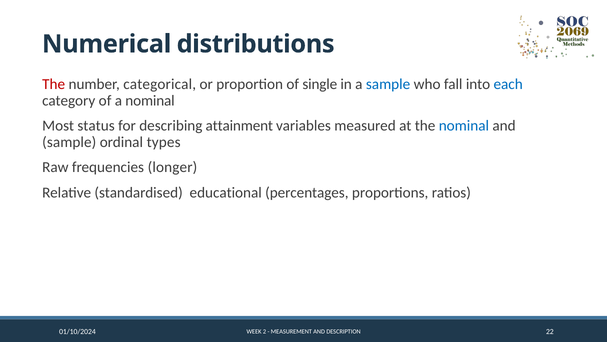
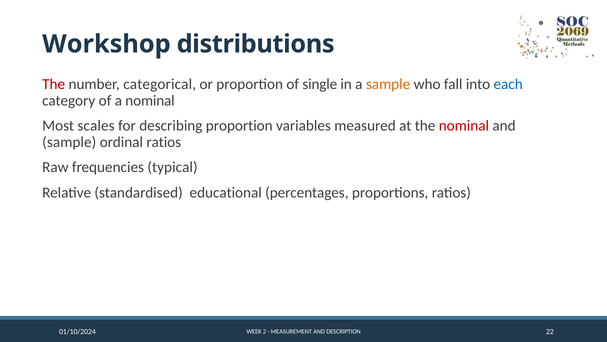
Numerical: Numerical -> Workshop
sample at (388, 84) colour: blue -> orange
status: status -> scales
describing attainment: attainment -> proportion
nominal at (464, 126) colour: blue -> red
ordinal types: types -> ratios
longer: longer -> typical
